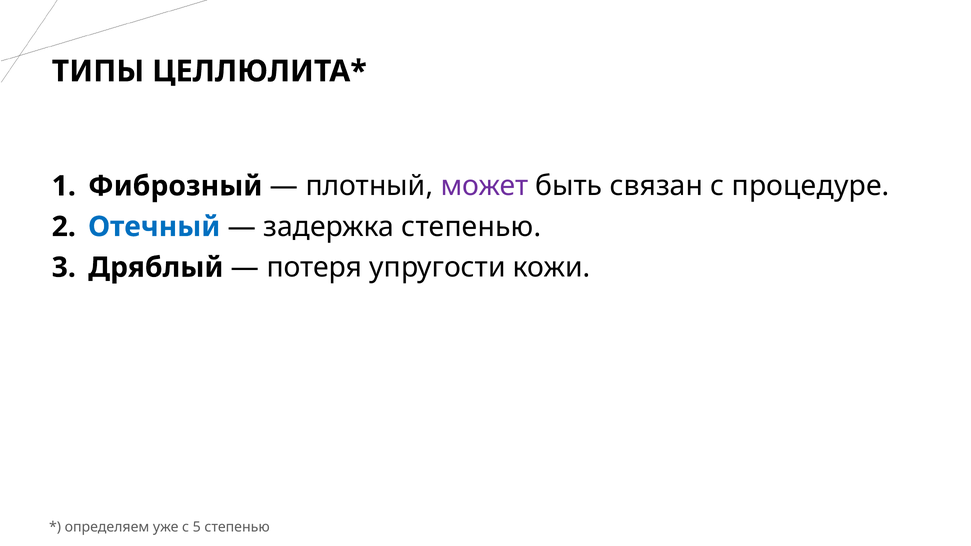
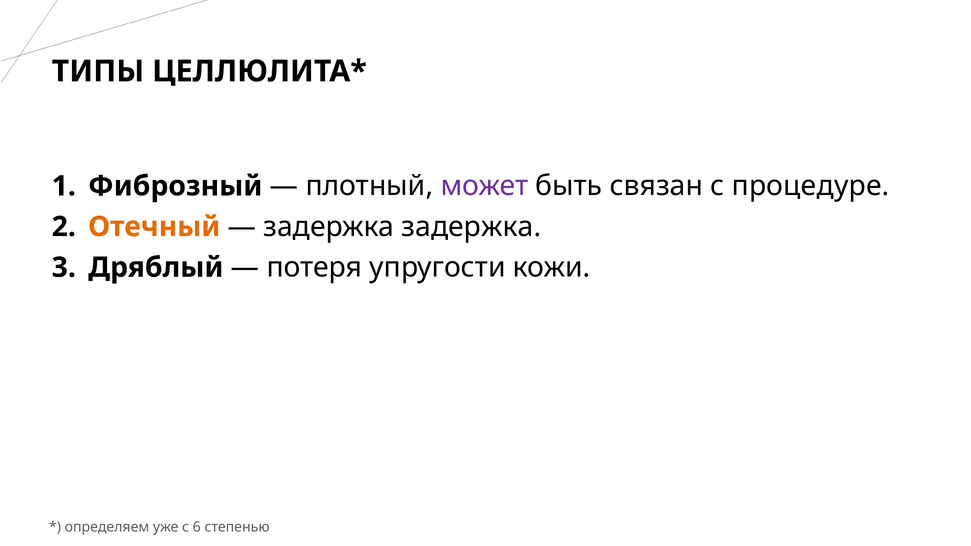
Отечный colour: blue -> orange
задержка степенью: степенью -> задержка
5: 5 -> 6
